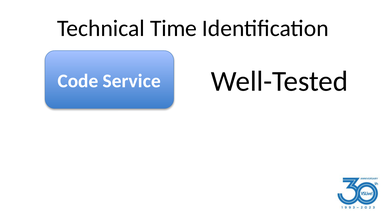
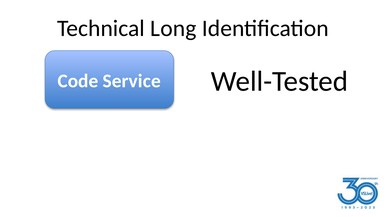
Time: Time -> Long
